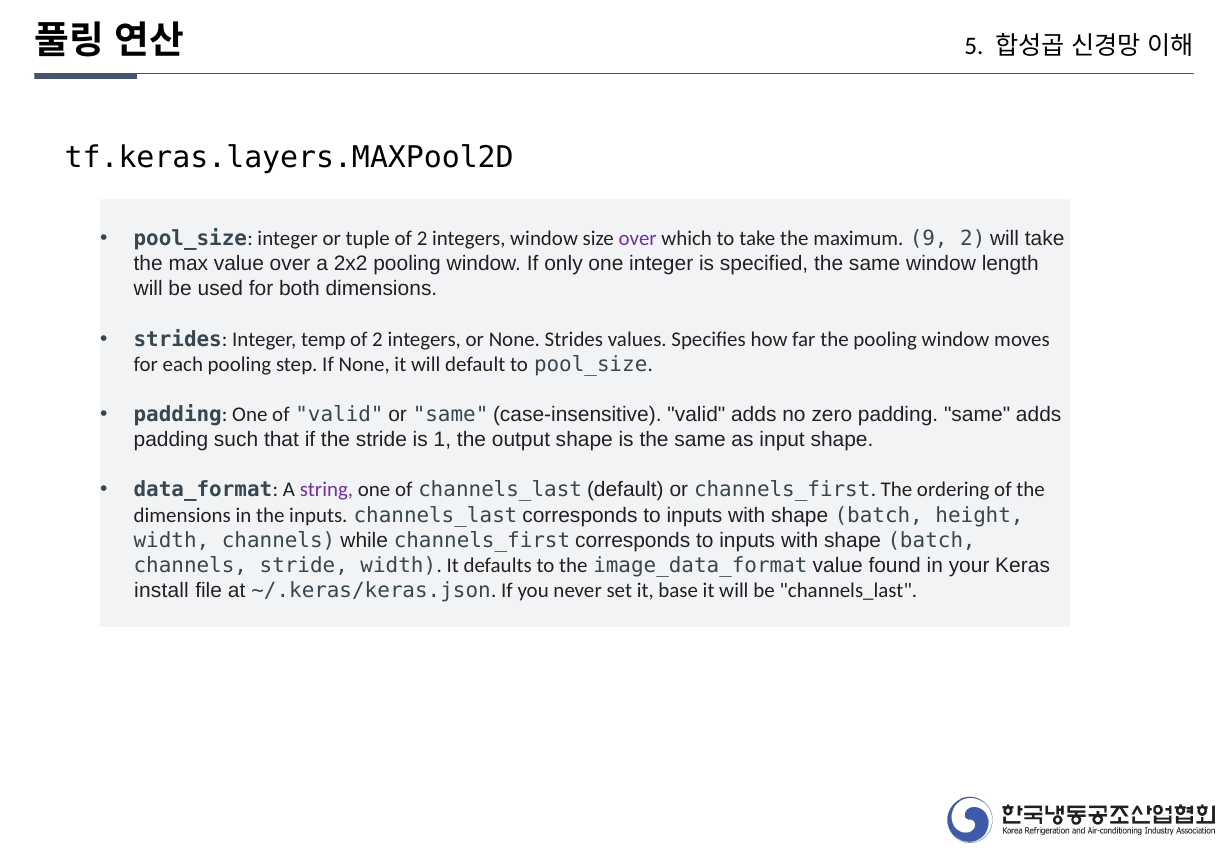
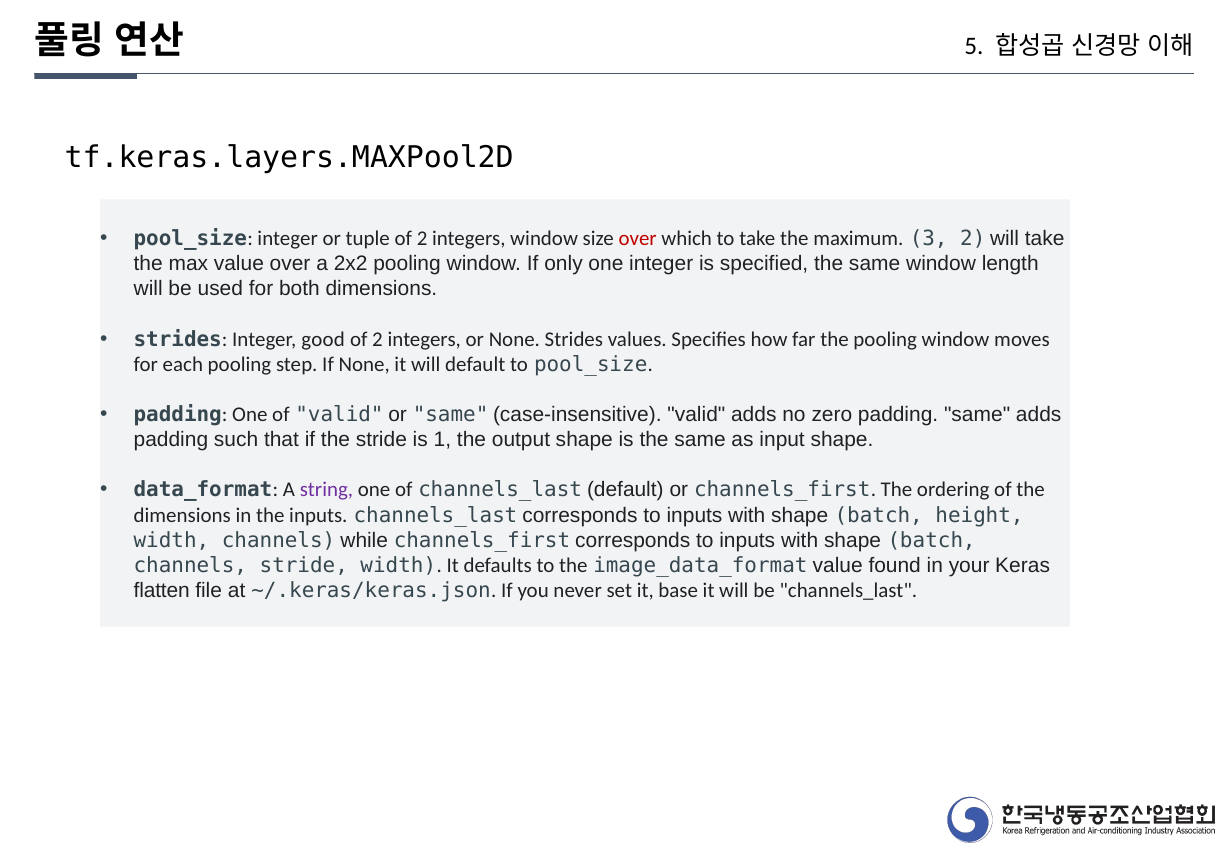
over at (638, 239) colour: purple -> red
9: 9 -> 3
temp: temp -> good
install: install -> flatten
